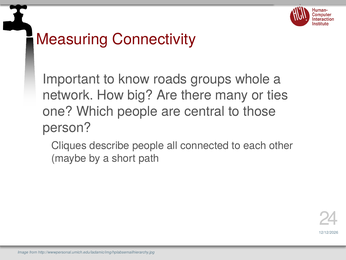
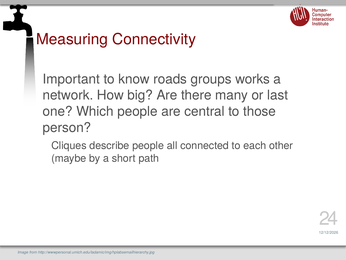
whole: whole -> works
ties: ties -> last
